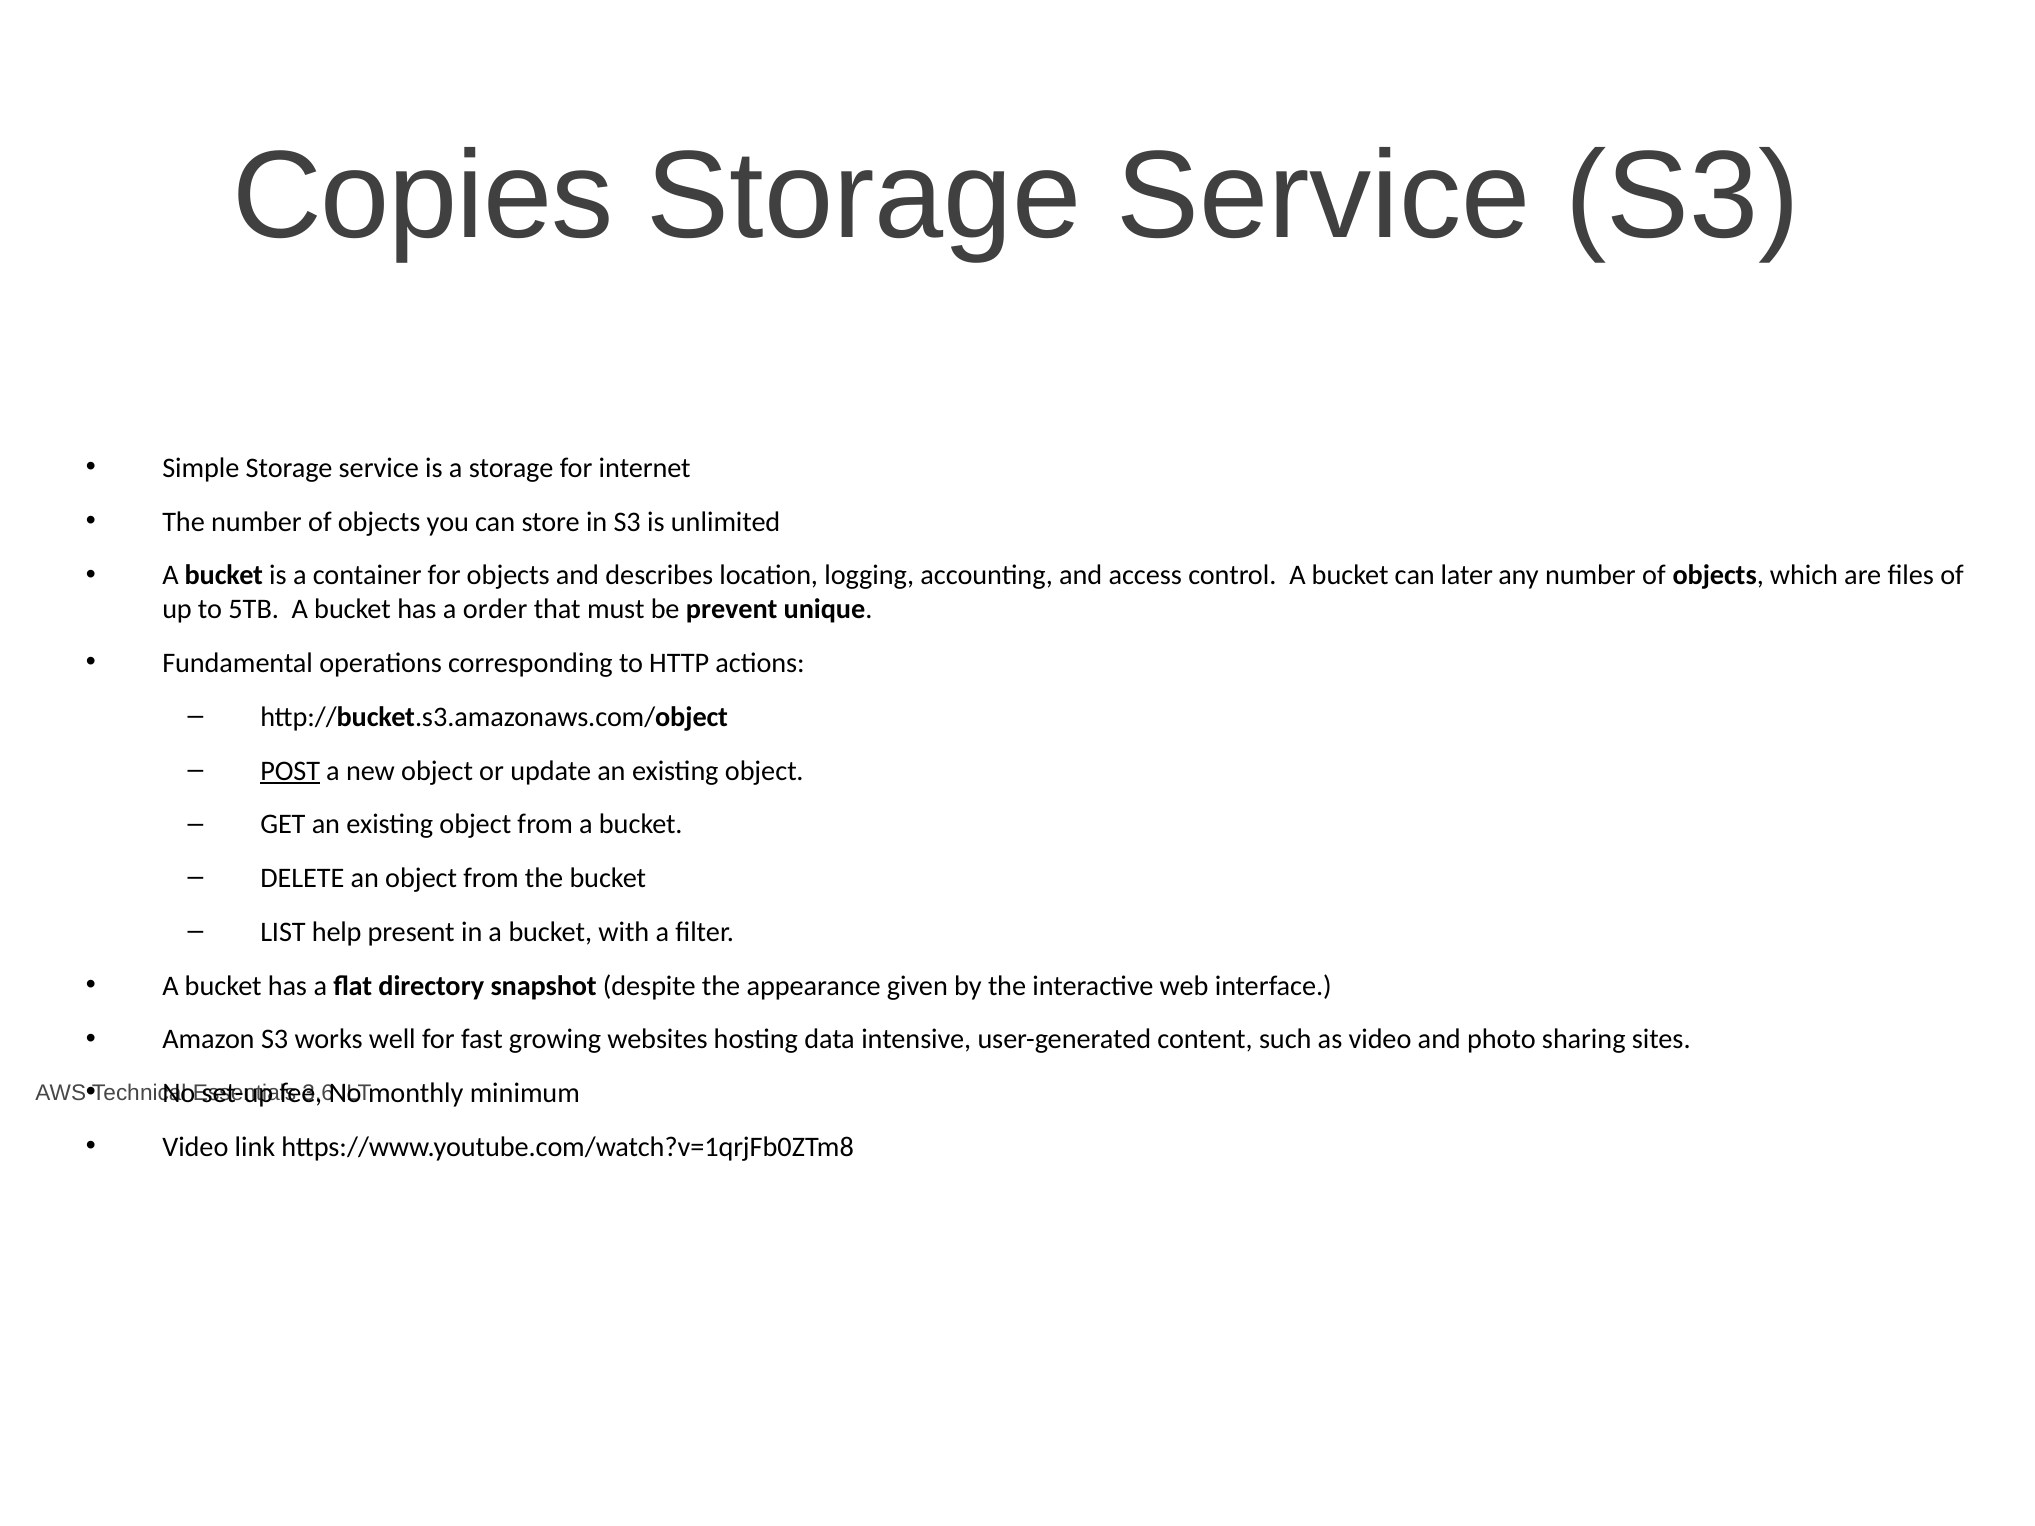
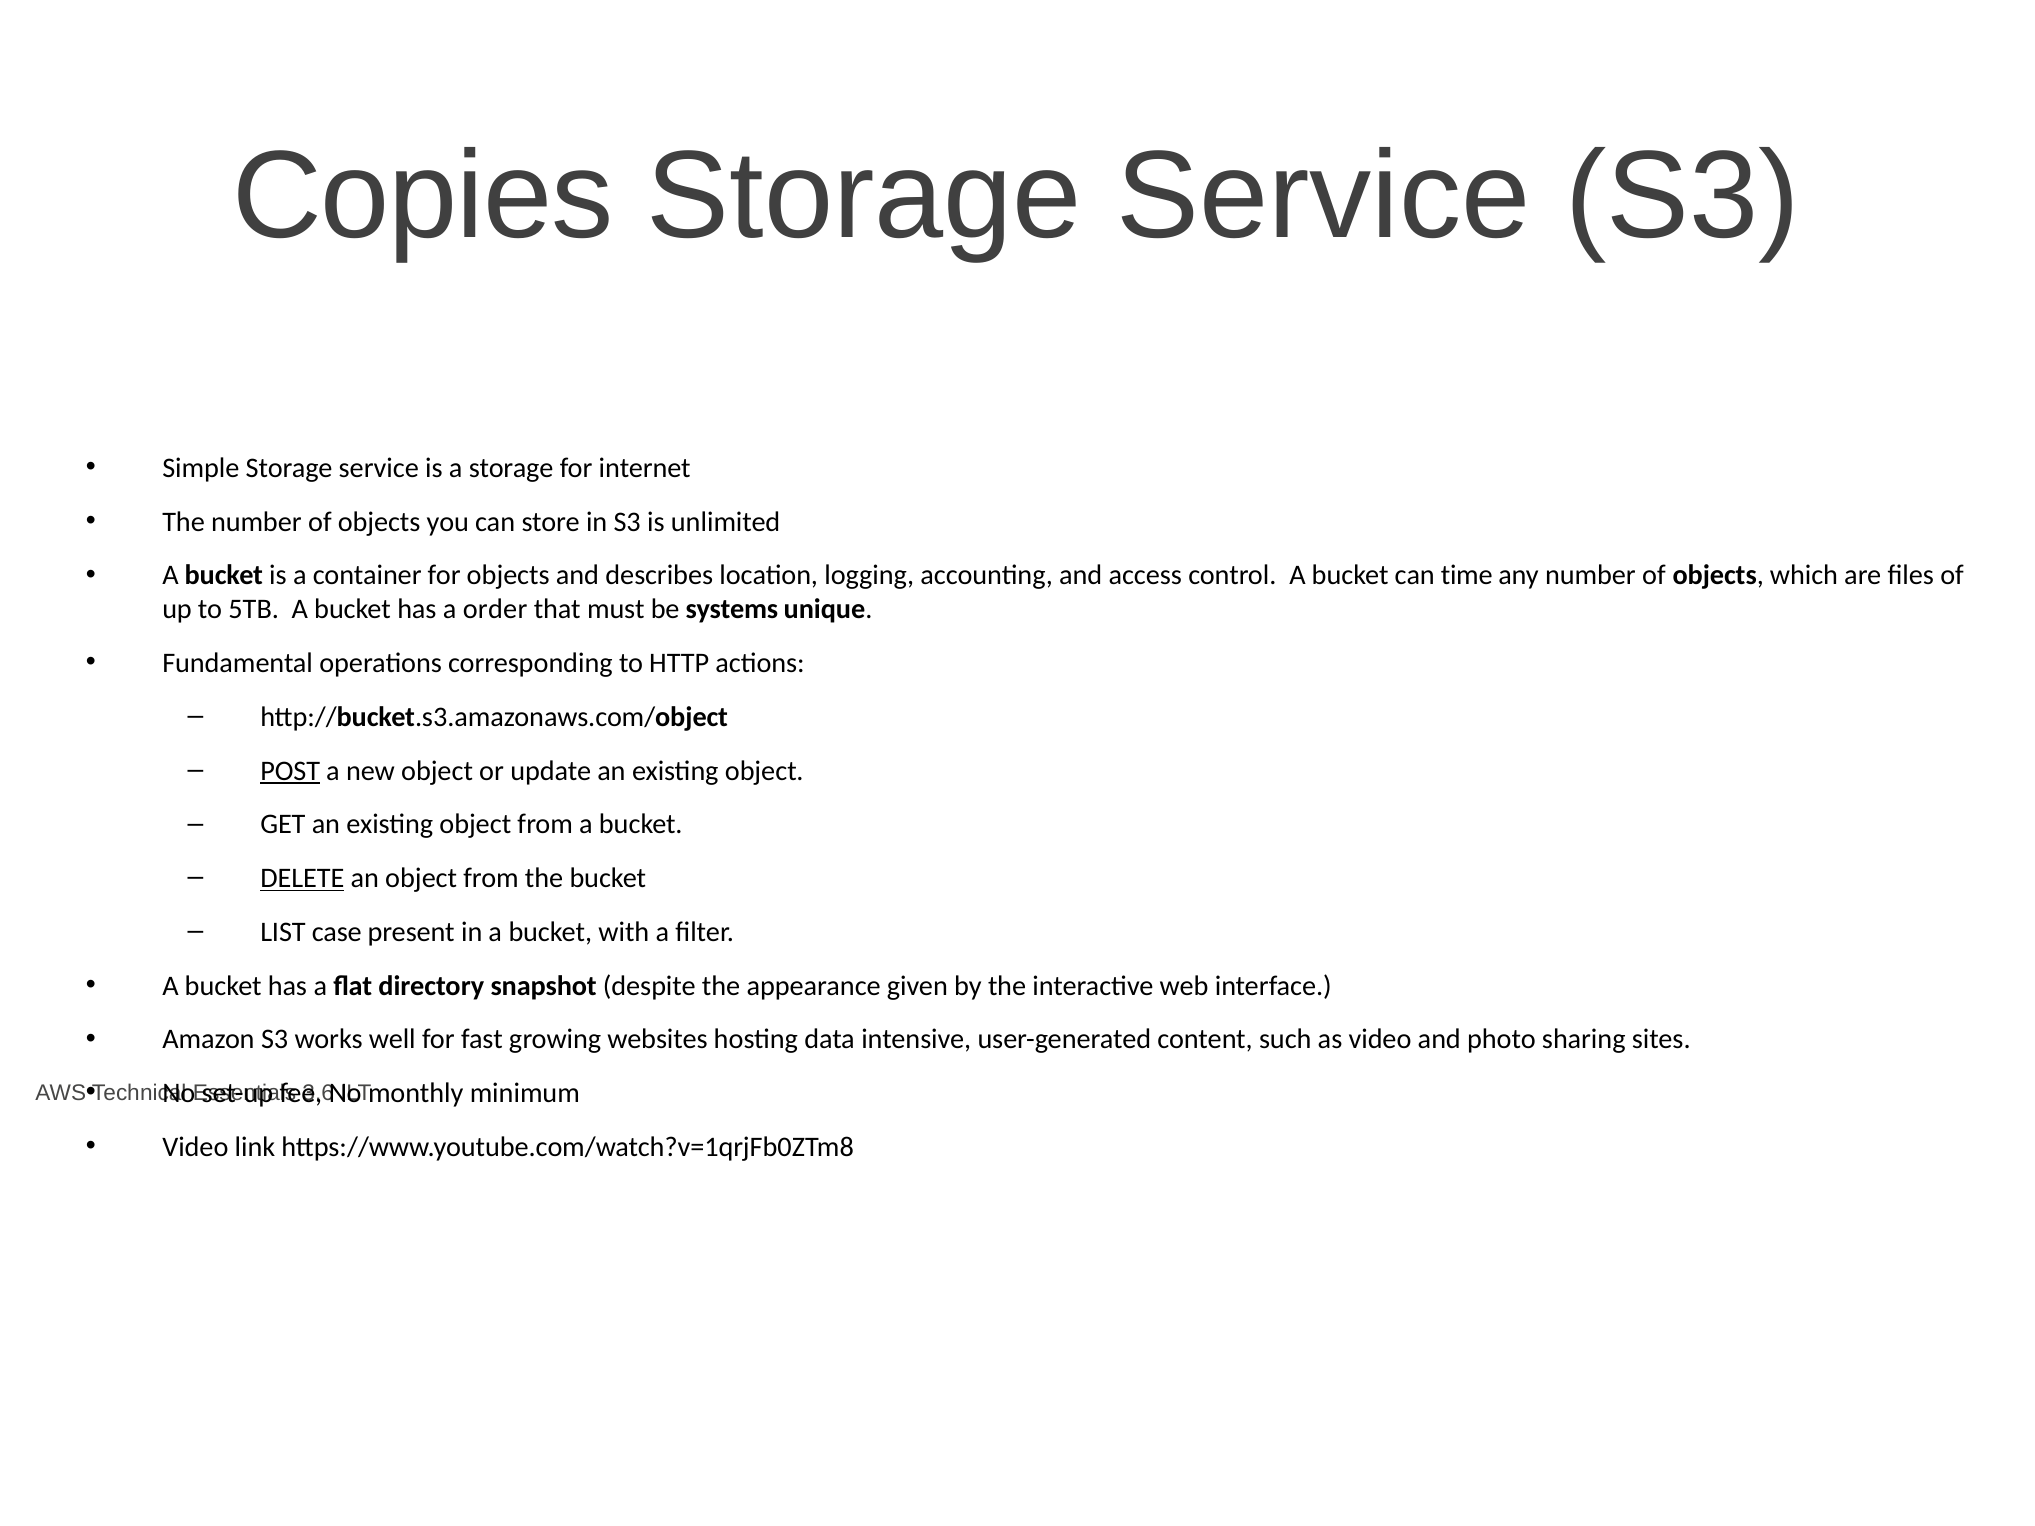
later: later -> time
prevent: prevent -> systems
DELETE underline: none -> present
help: help -> case
